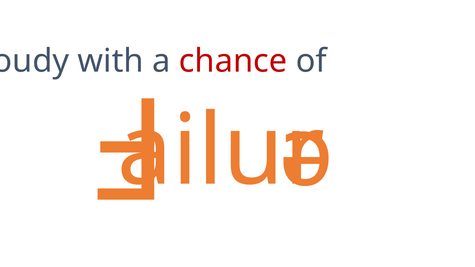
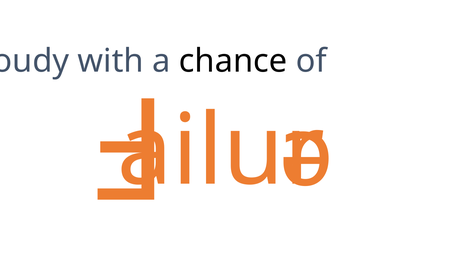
chance colour: red -> black
